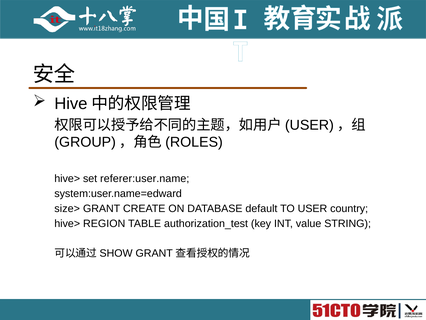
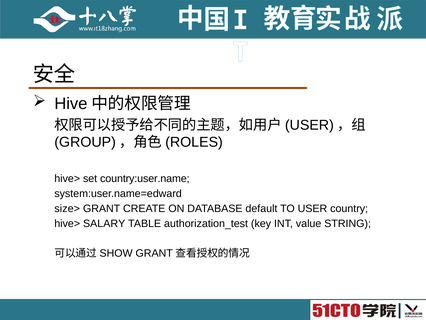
referer:user.name: referer:user.name -> country:user.name
REGION: REGION -> SALARY
